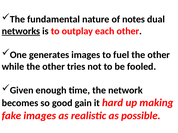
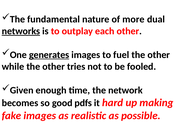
notes: notes -> more
generates underline: none -> present
gain: gain -> pdfs
